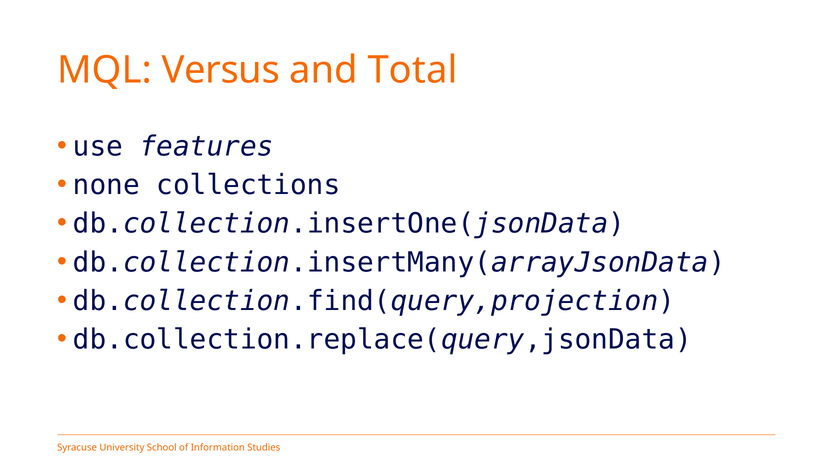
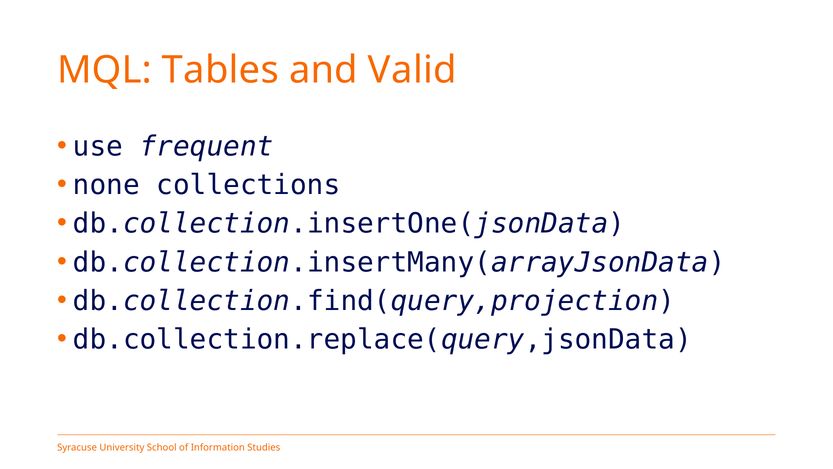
Versus: Versus -> Tables
Total: Total -> Valid
features: features -> frequent
